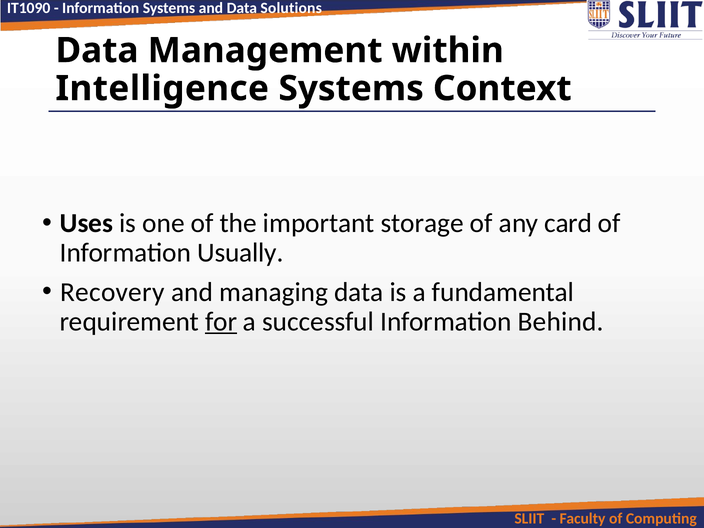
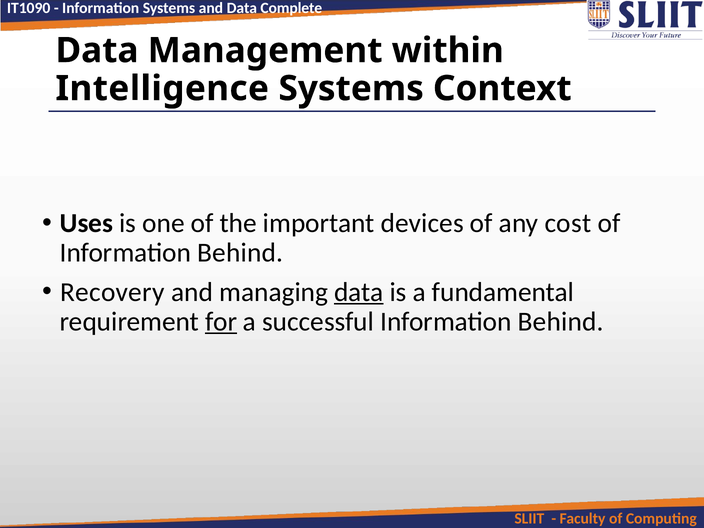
Solutions: Solutions -> Complete
storage: storage -> devices
card: card -> cost
Usually at (240, 253): Usually -> Behind
data at (359, 292) underline: none -> present
